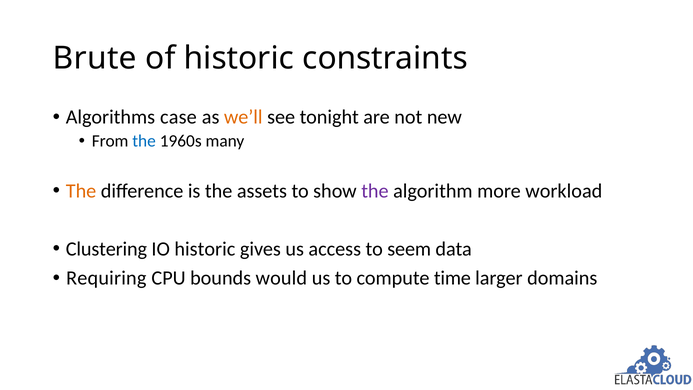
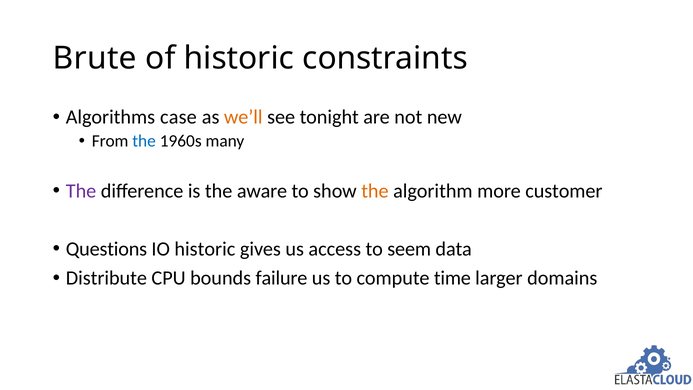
The at (81, 191) colour: orange -> purple
assets: assets -> aware
the at (375, 191) colour: purple -> orange
workload: workload -> customer
Clustering: Clustering -> Questions
Requiring: Requiring -> Distribute
would: would -> failure
